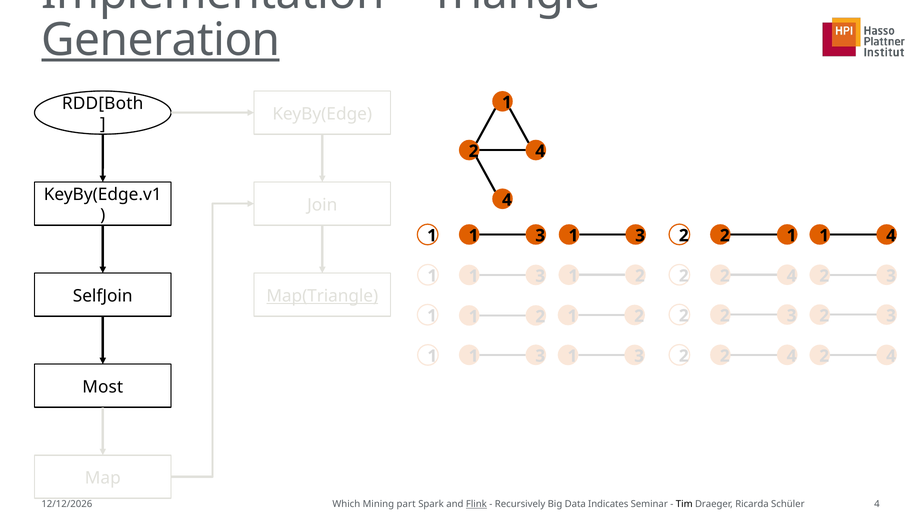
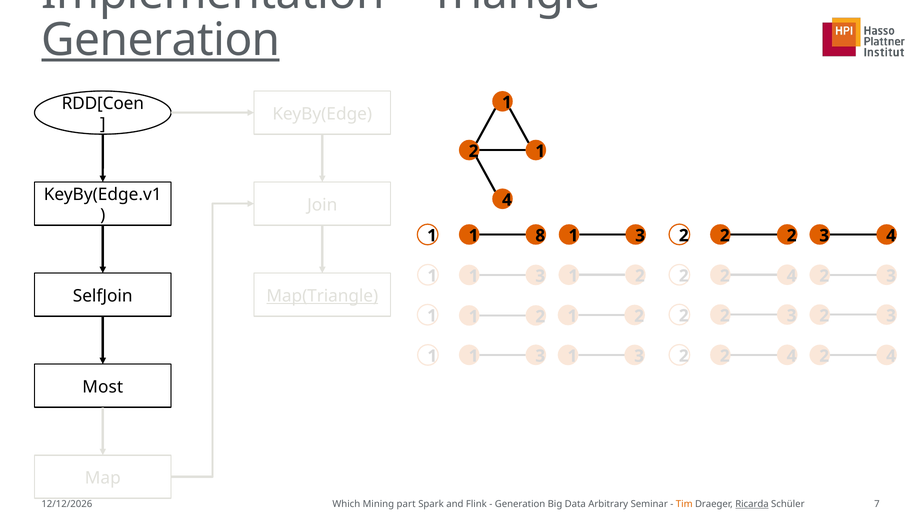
RDD[Both: RDD[Both -> RDD[Coen
4 at (540, 151): 4 -> 1
3 at (540, 236): 3 -> 8
1 at (792, 236): 1 -> 2
1 at (824, 236): 1 -> 3
Flink underline: present -> none
Recursively at (520, 504): Recursively -> Generation
Indicates: Indicates -> Arbitrary
Tim colour: black -> orange
Ricarda underline: none -> present
Schüler 4: 4 -> 7
